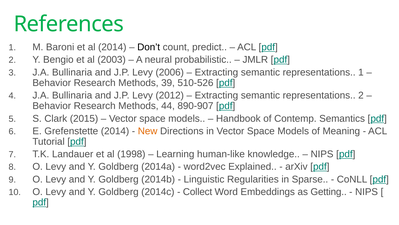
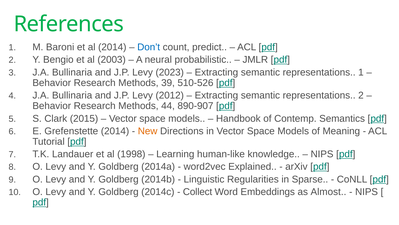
Don’t colour: black -> blue
2006: 2006 -> 2023
Getting: Getting -> Almost
